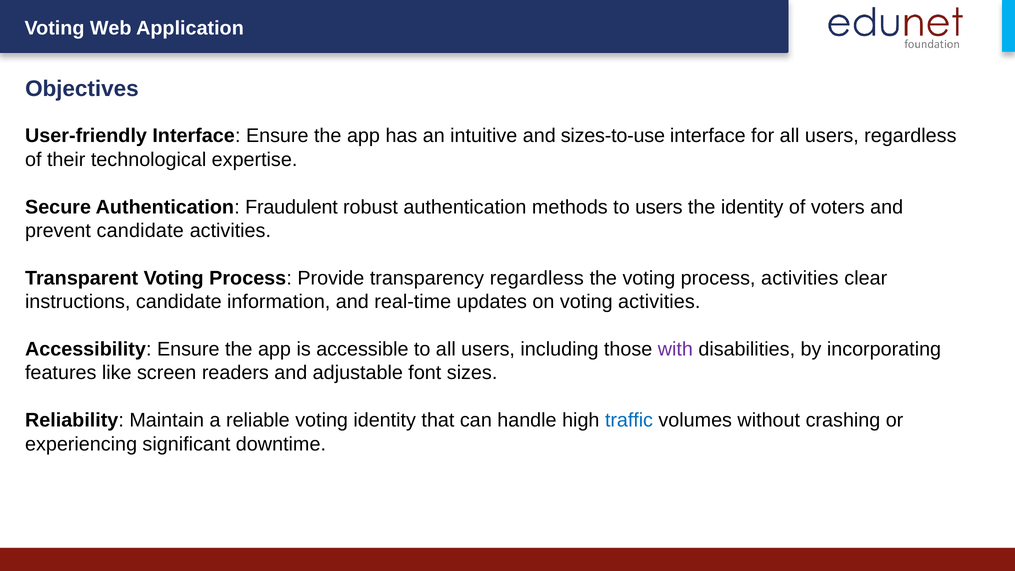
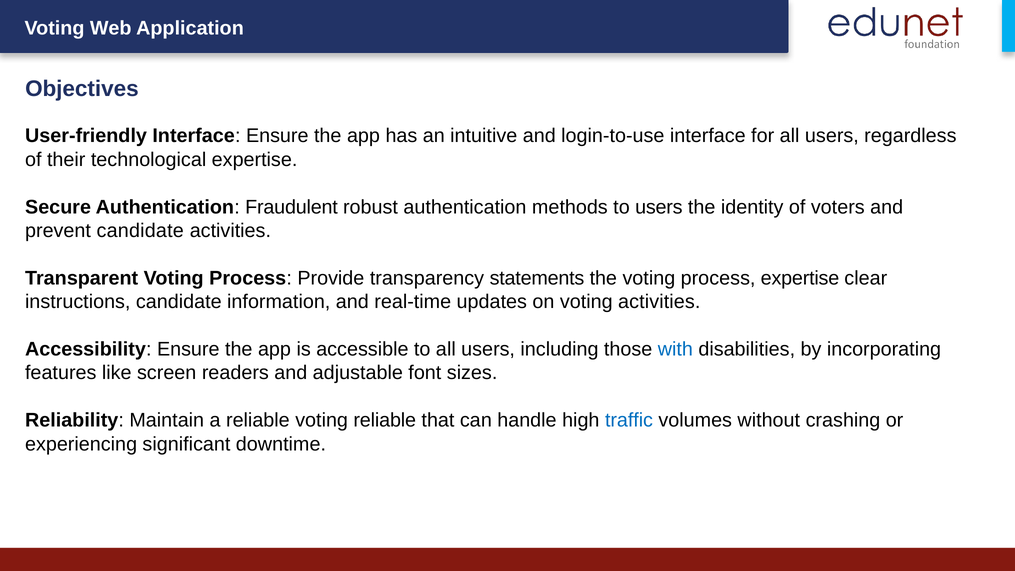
sizes-to-use: sizes-to-use -> login-to-use
transparency regardless: regardless -> statements
process activities: activities -> expertise
with colour: purple -> blue
voting identity: identity -> reliable
